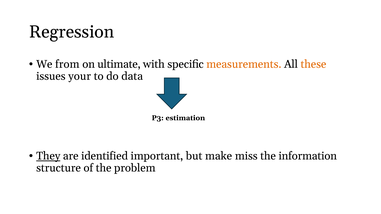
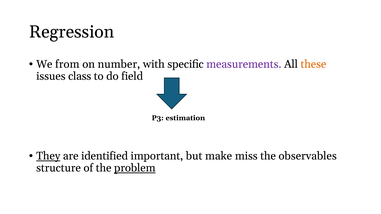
ultimate: ultimate -> number
measurements colour: orange -> purple
your: your -> class
data: data -> field
information: information -> observables
problem underline: none -> present
